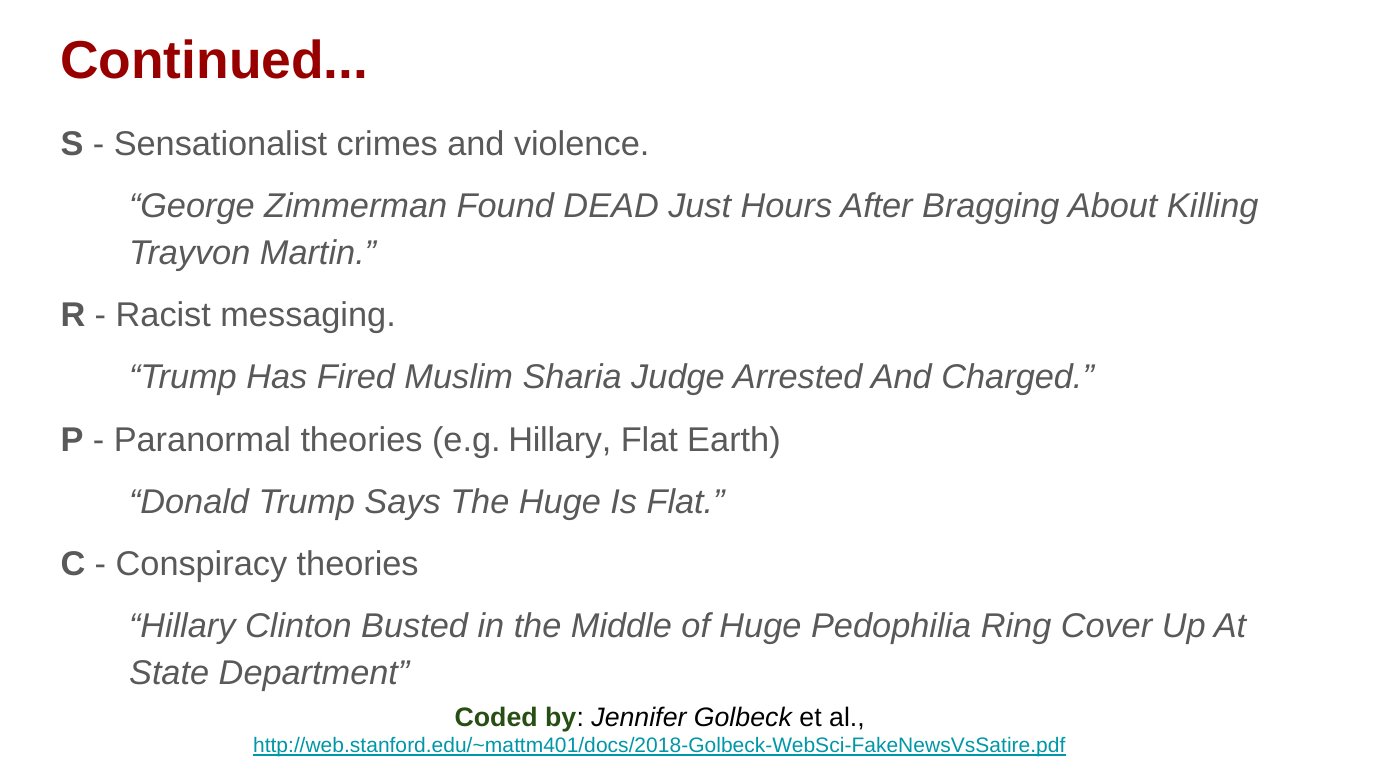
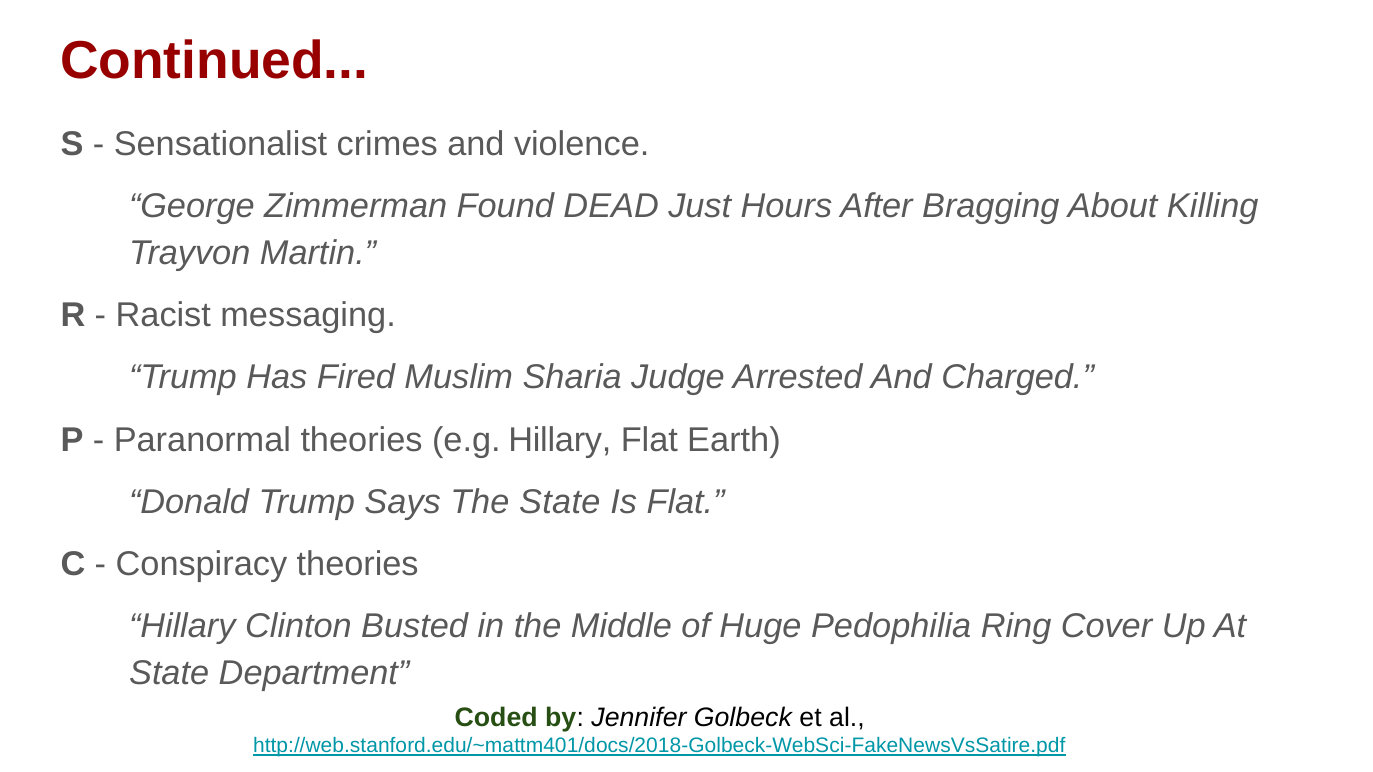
The Huge: Huge -> State
